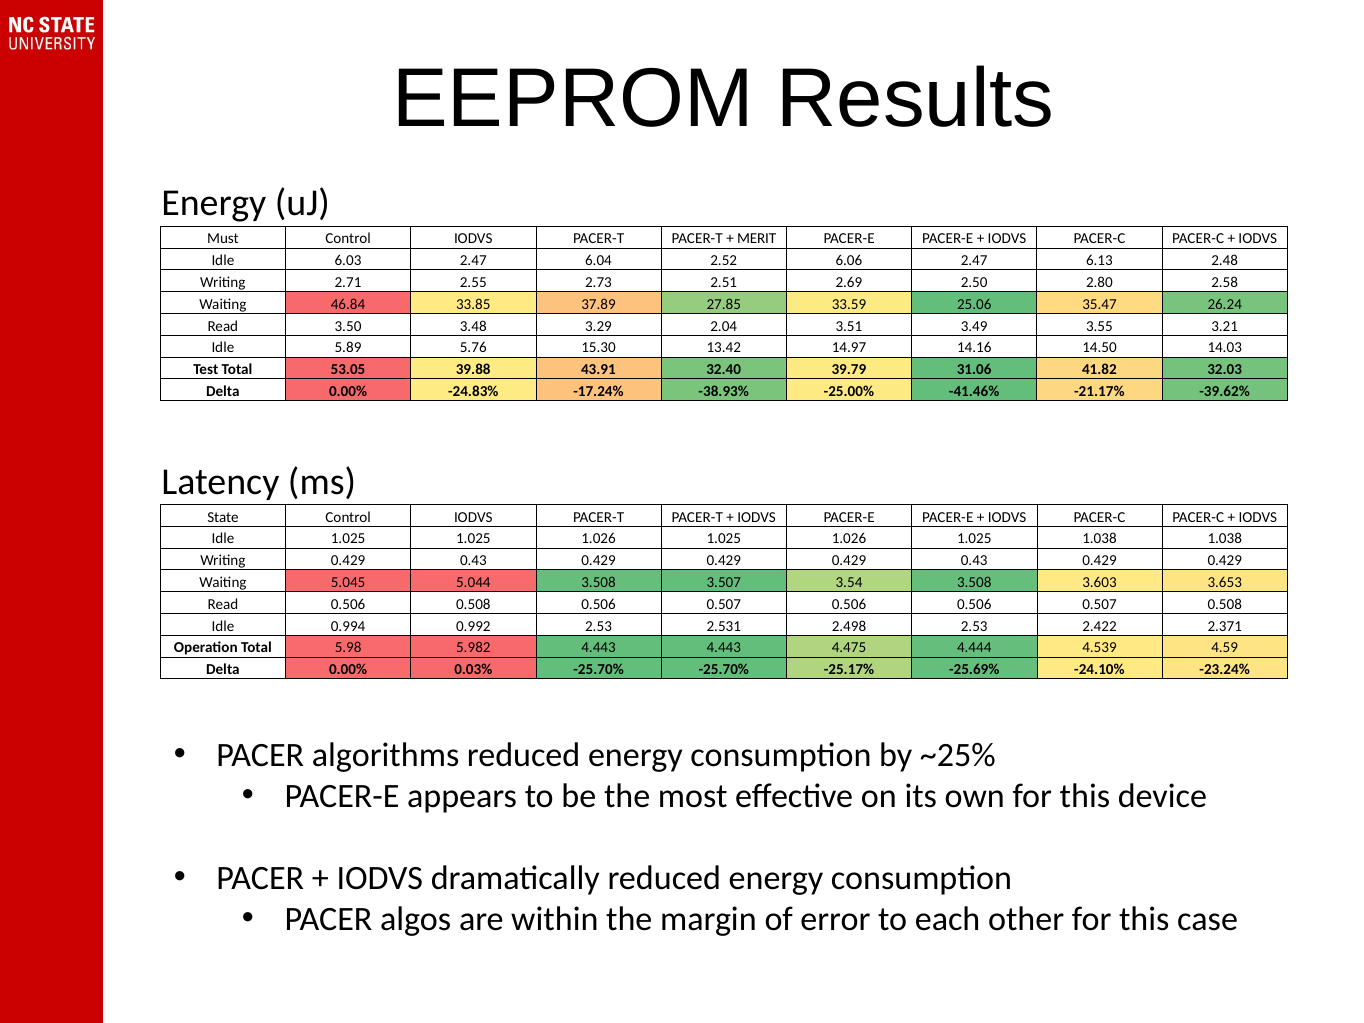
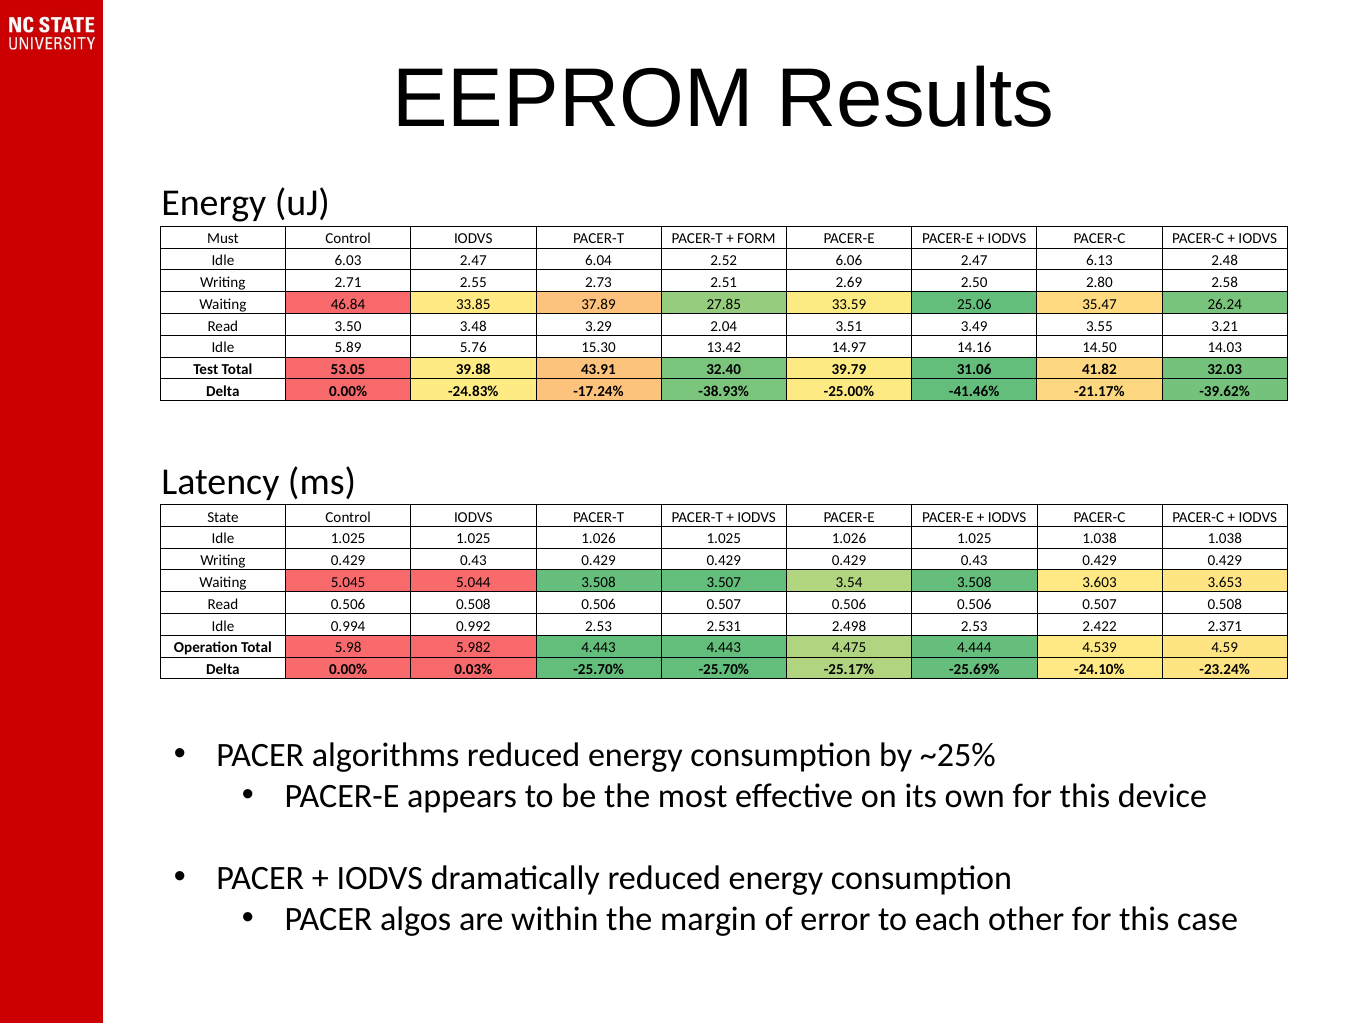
MERIT: MERIT -> FORM
